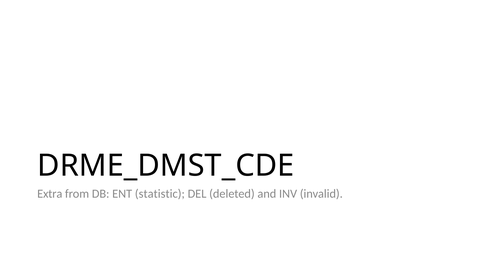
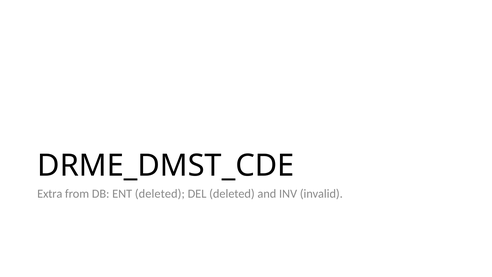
ENT statistic: statistic -> deleted
